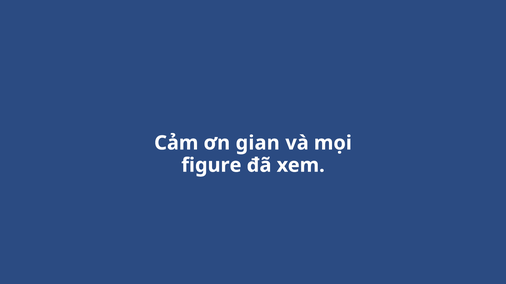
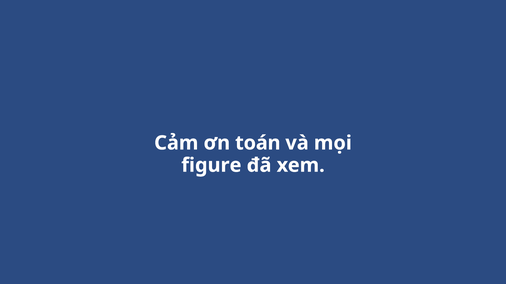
gian: gian -> toán
